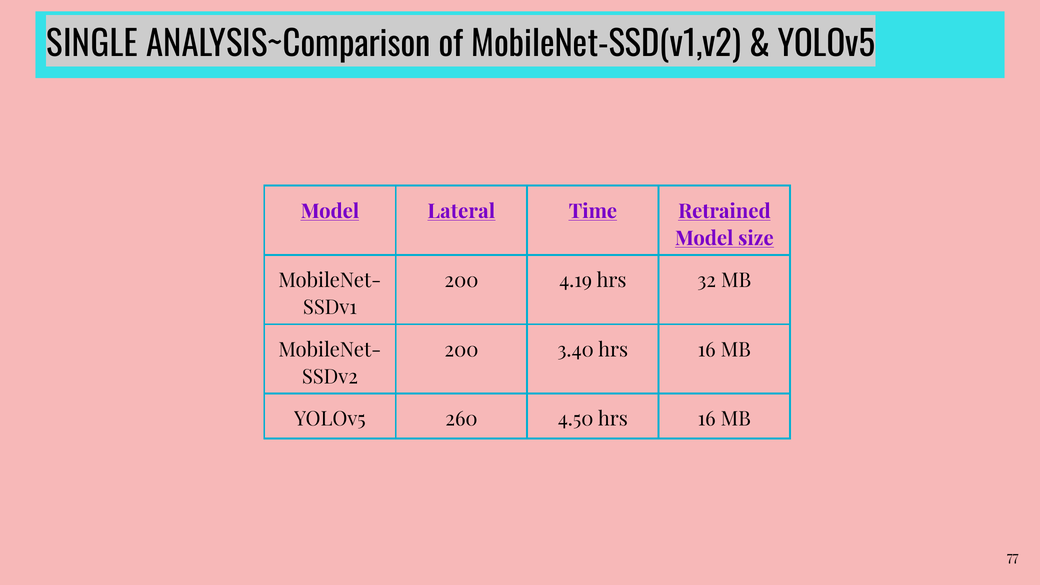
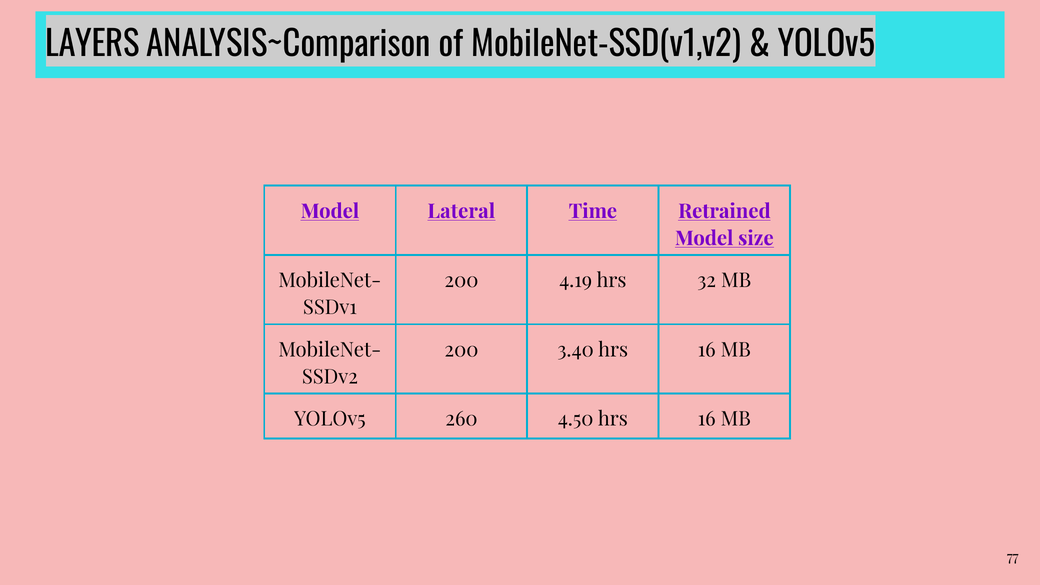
SINGLE: SINGLE -> LAYERS
